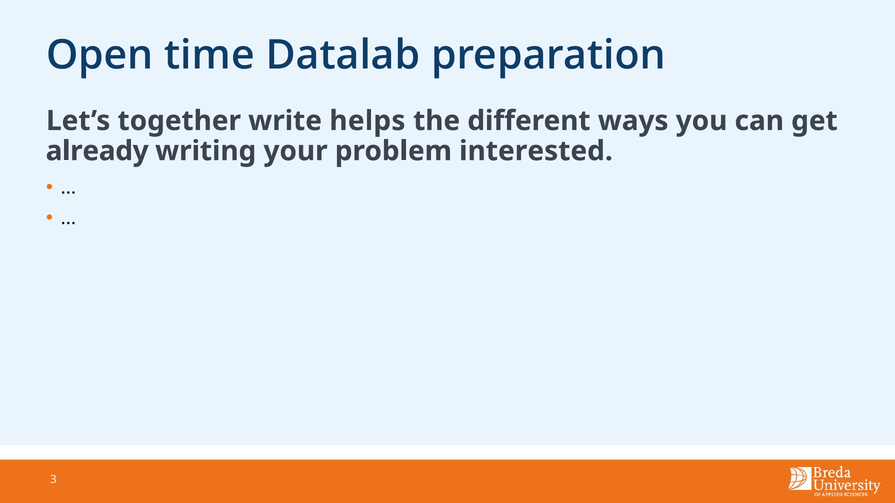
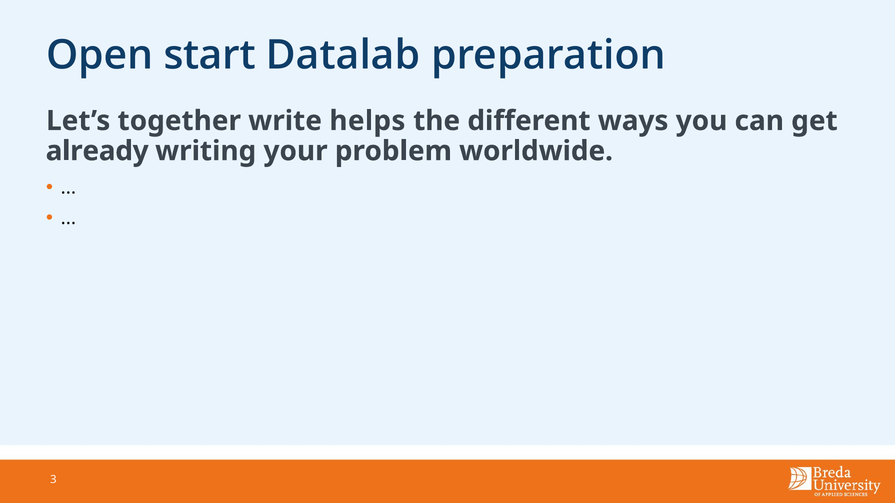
time: time -> start
interested: interested -> worldwide
